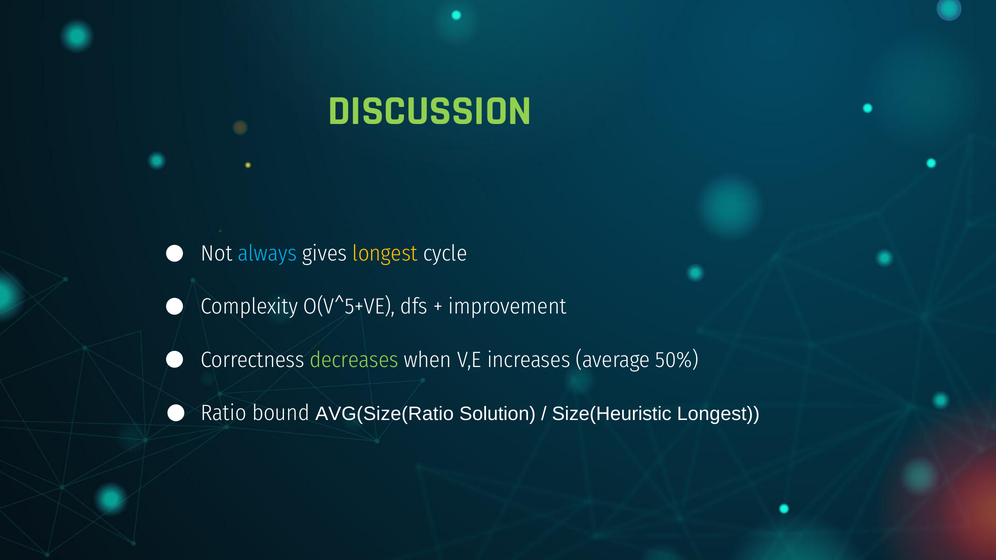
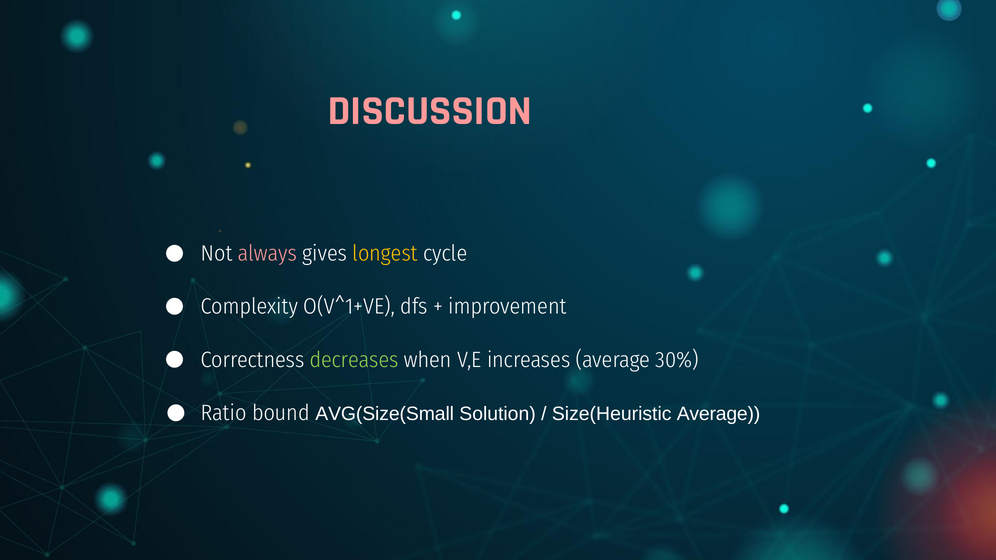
DISCUSSION colour: light green -> pink
always colour: light blue -> pink
O(V^5+VE: O(V^5+VE -> O(V^1+VE
50%: 50% -> 30%
AVG(Size(Ratio: AVG(Size(Ratio -> AVG(Size(Small
Size(Heuristic Longest: Longest -> Average
